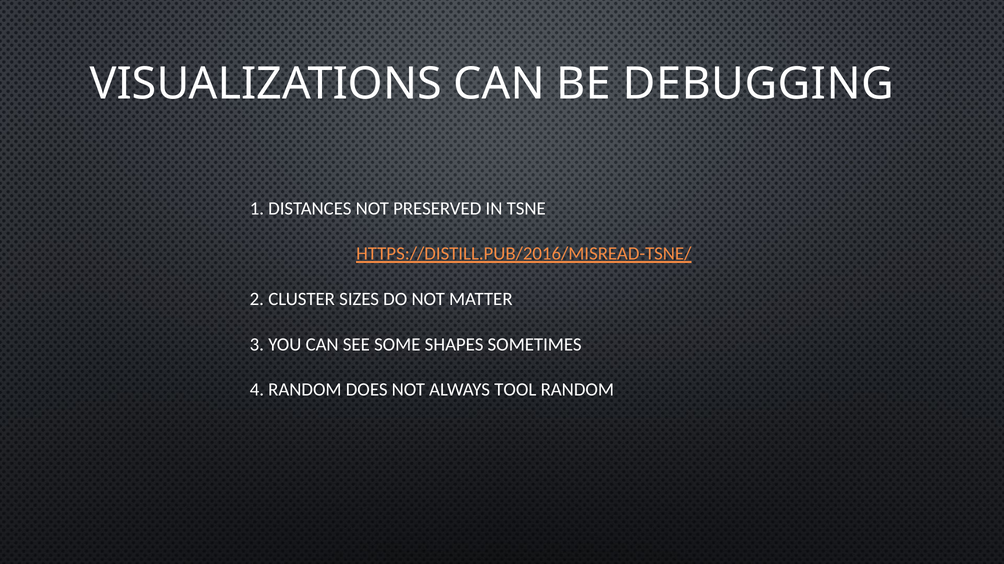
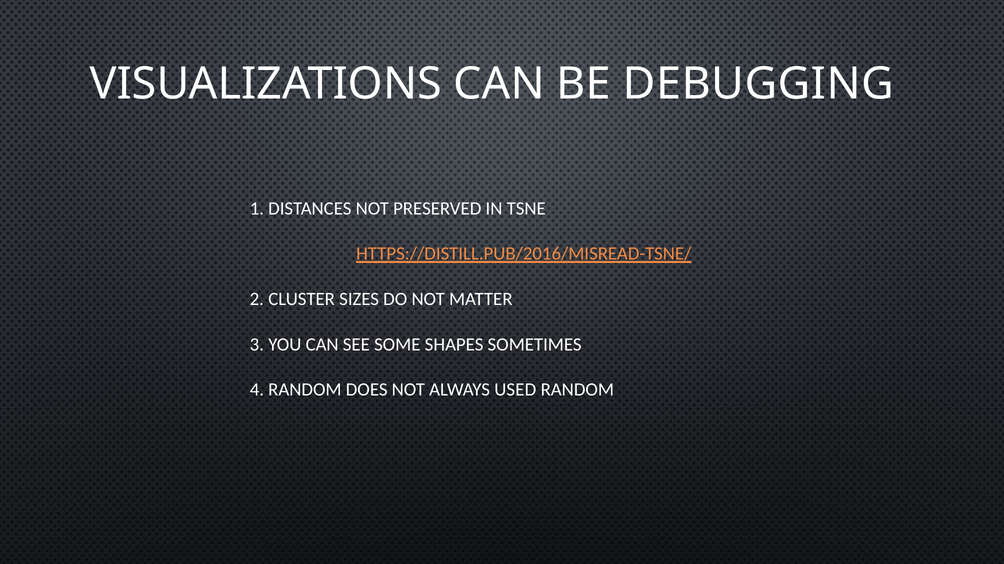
TOOL: TOOL -> USED
